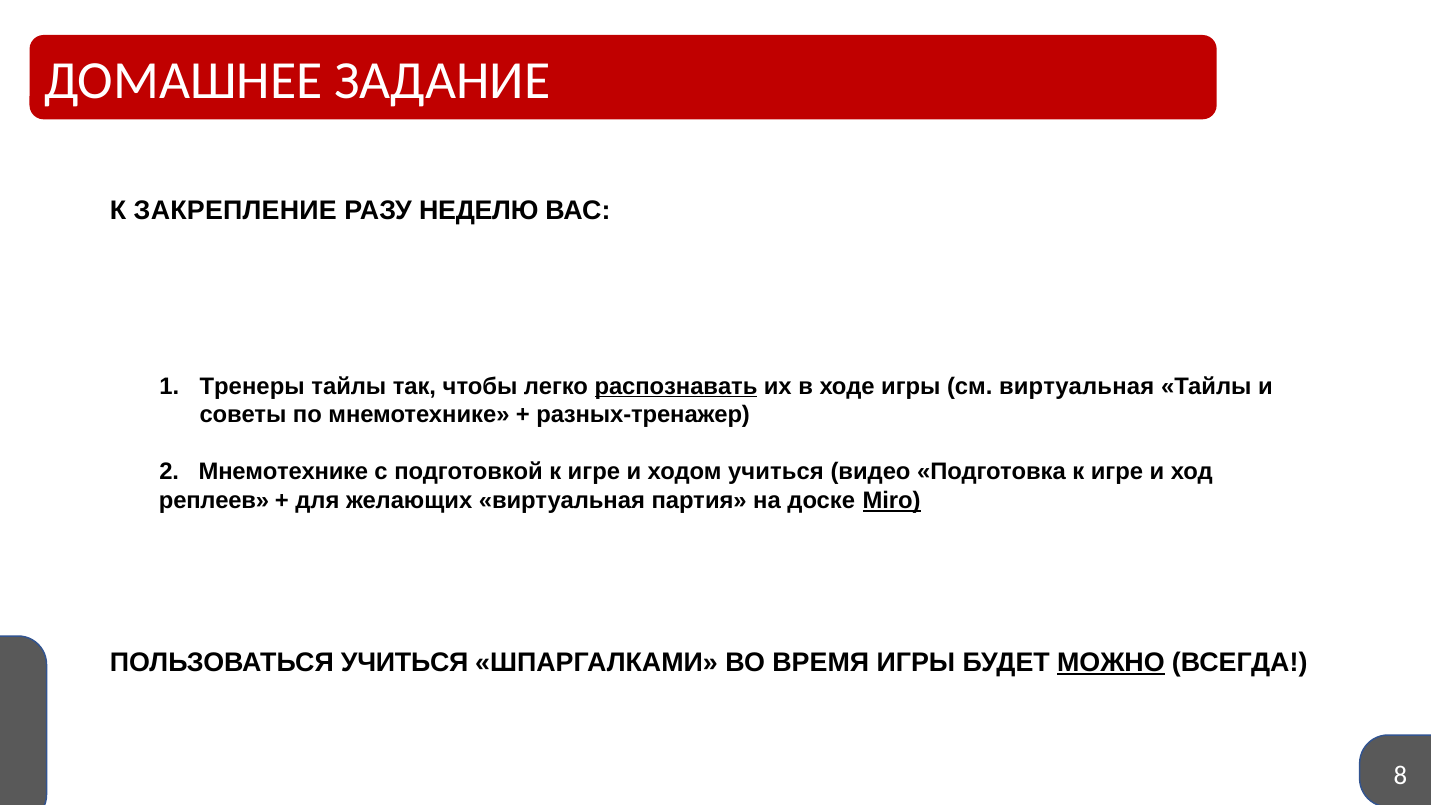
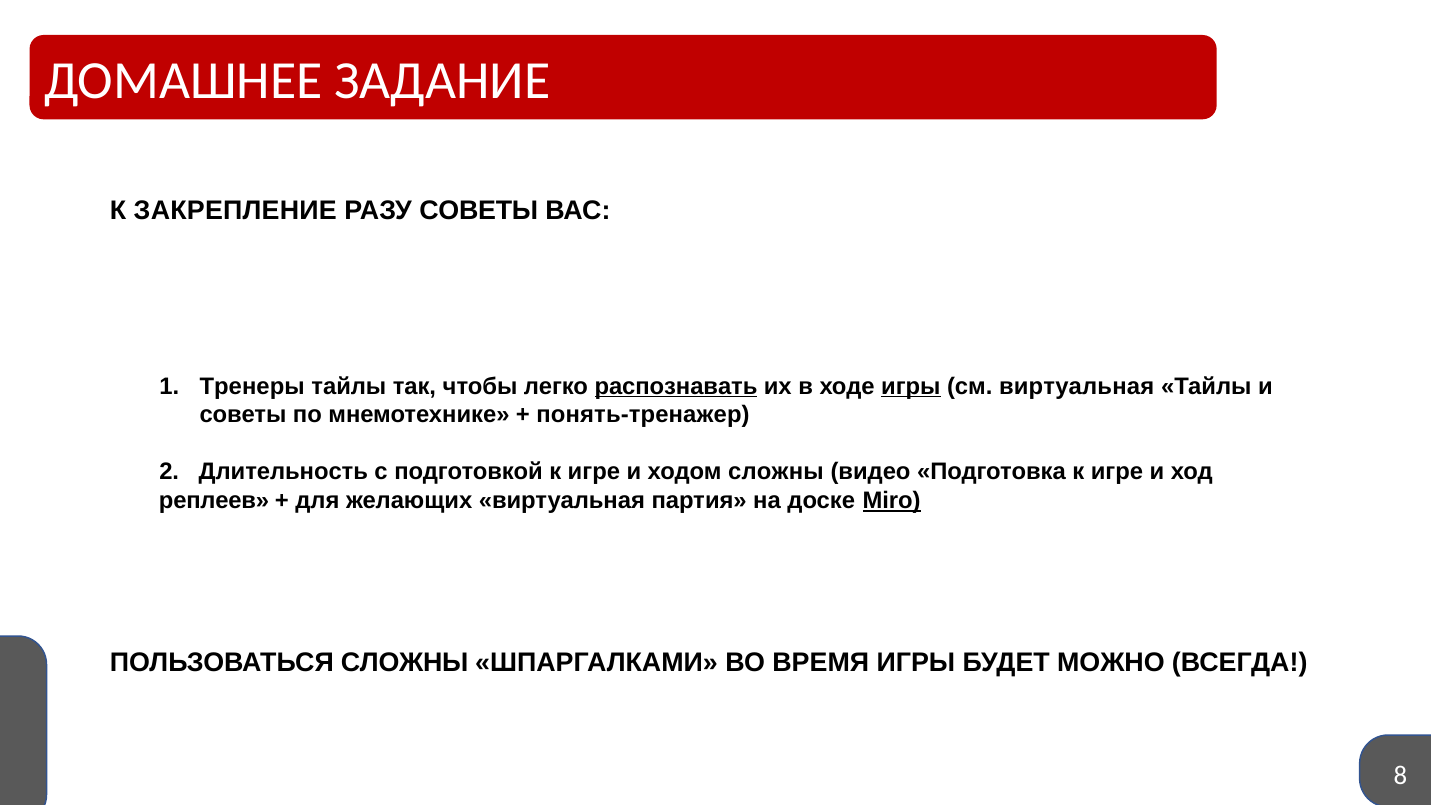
РАЗУ НЕДЕЛЮ: НЕДЕЛЮ -> СОВЕТЫ
игры at (911, 386) underline: none -> present
разных-тренажер: разных-тренажер -> понять-тренажер
2 Мнемотехнике: Мнемотехнике -> Длительность
ходом учиться: учиться -> сложны
ПОЛЬЗОВАТЬСЯ УЧИТЬСЯ: УЧИТЬСЯ -> СЛОЖНЫ
МОЖНО underline: present -> none
